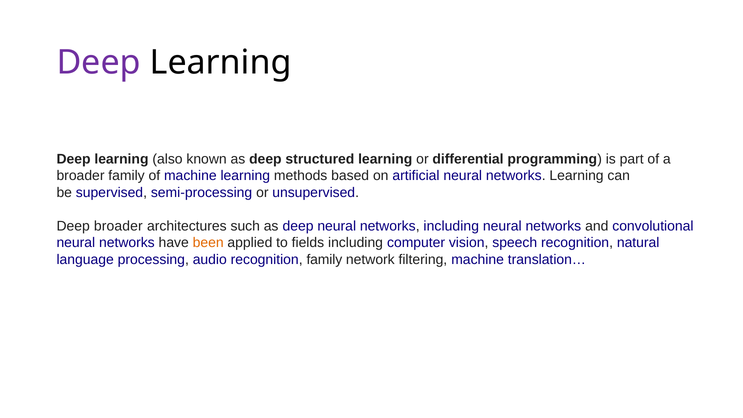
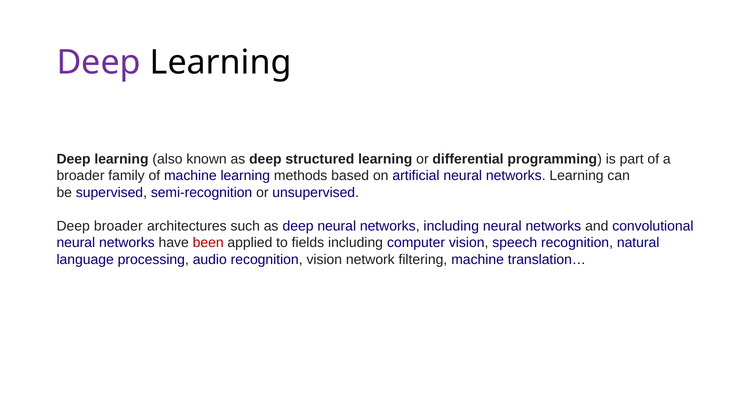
semi-processing: semi-processing -> semi-recognition
been colour: orange -> red
recognition family: family -> vision
